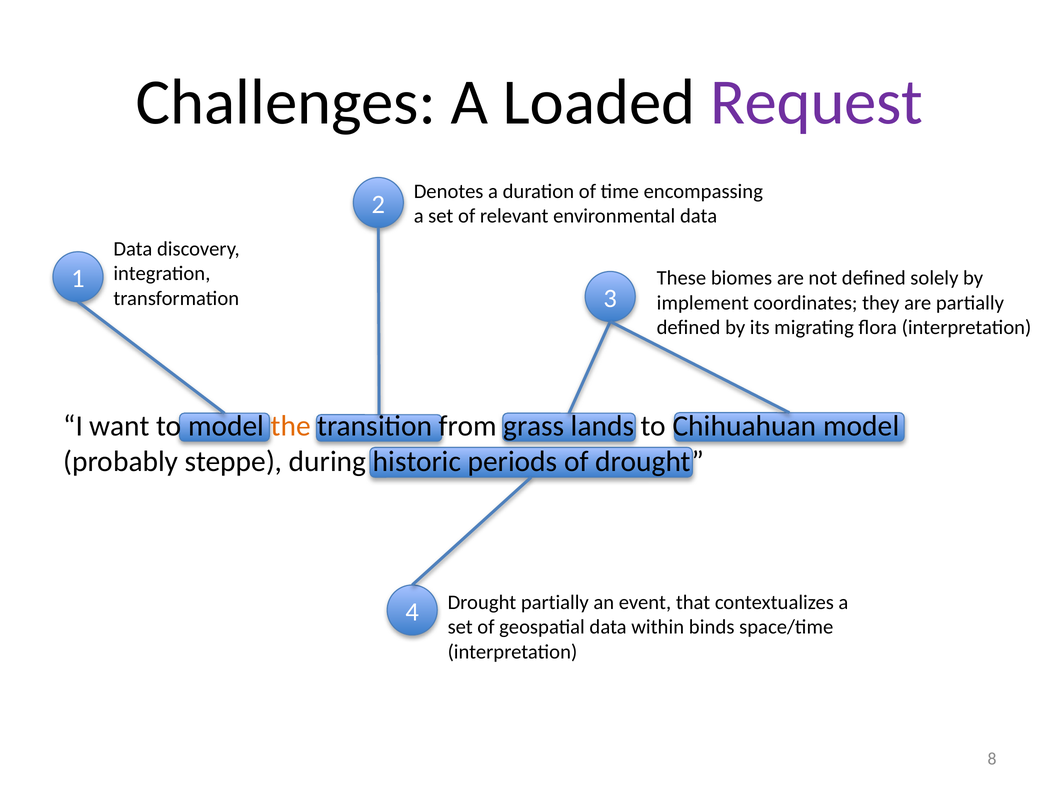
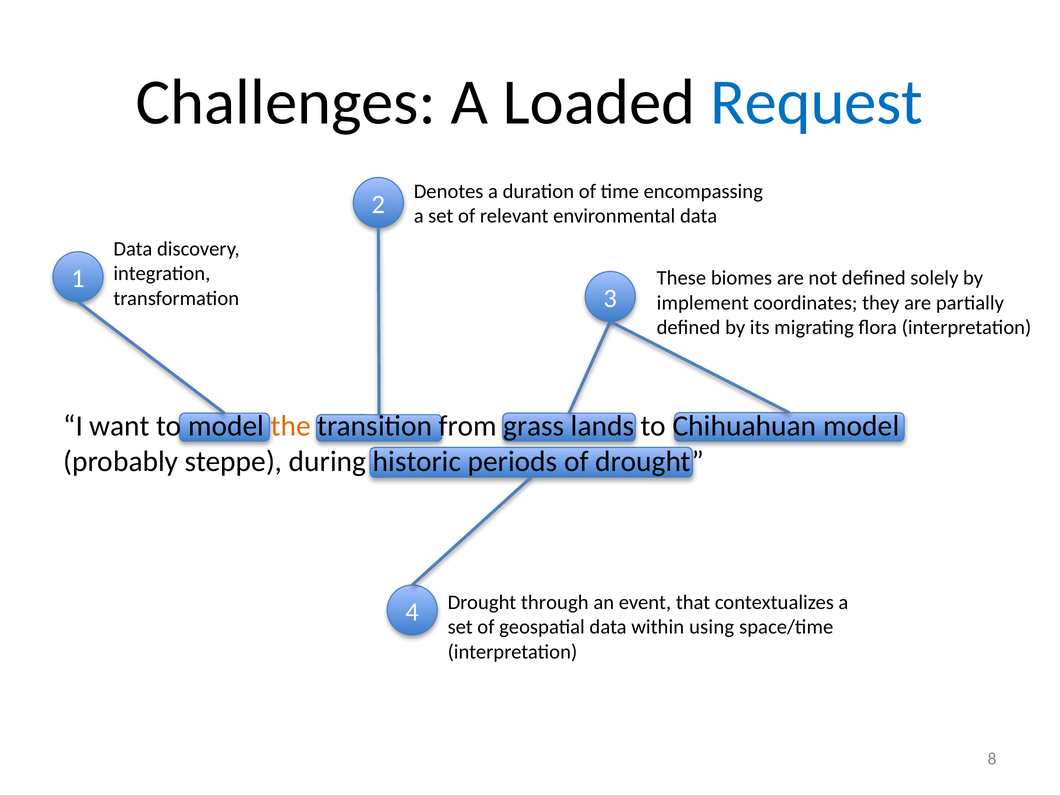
Request colour: purple -> blue
Drought partially: partially -> through
binds: binds -> using
